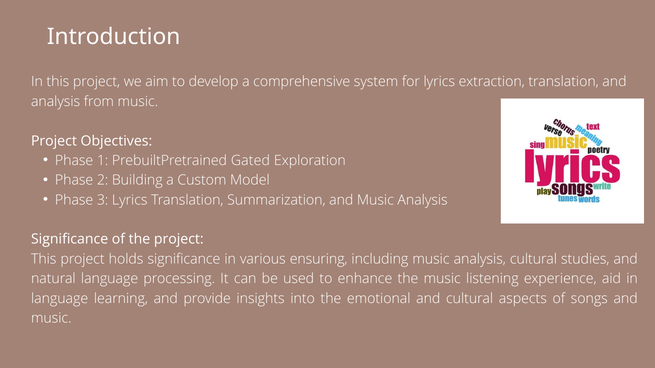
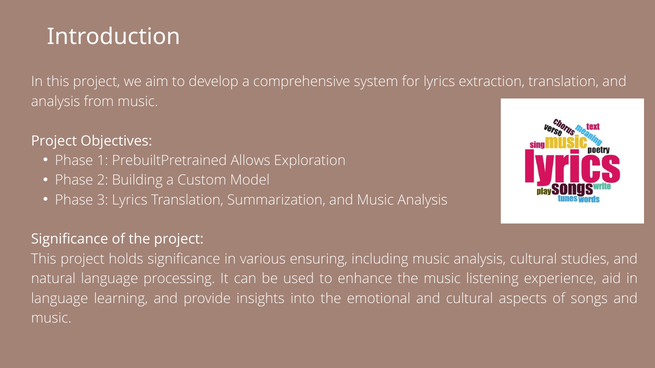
Gated: Gated -> Allows
